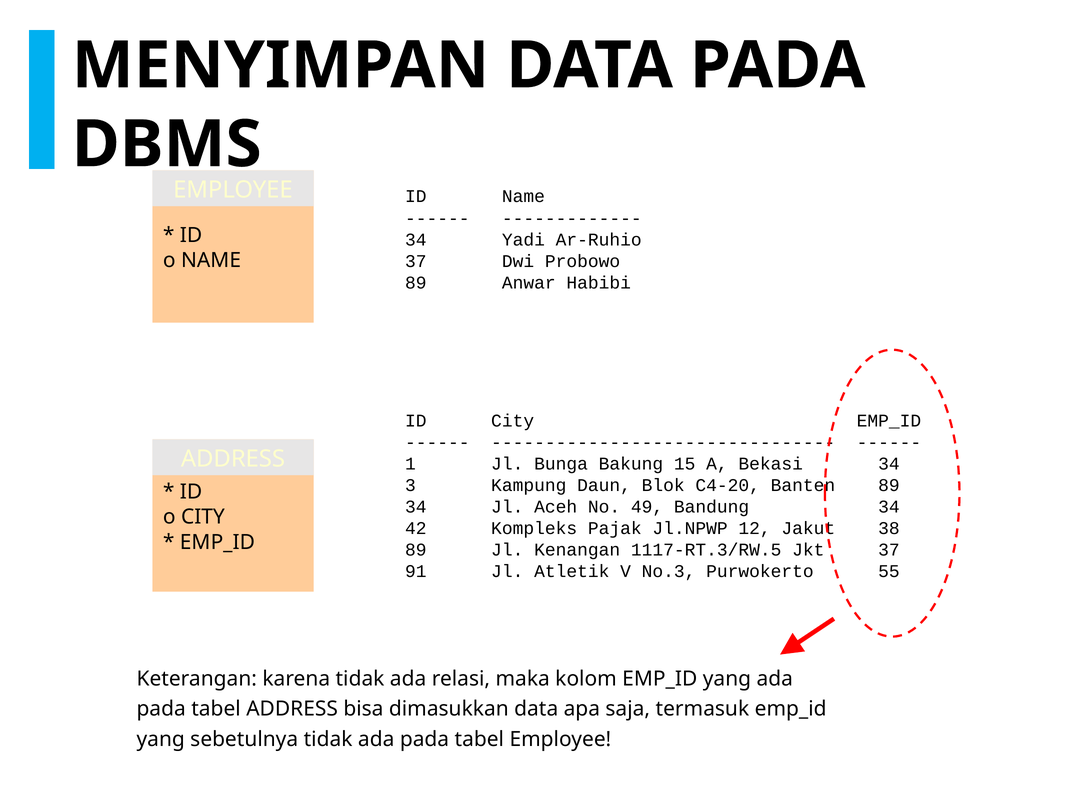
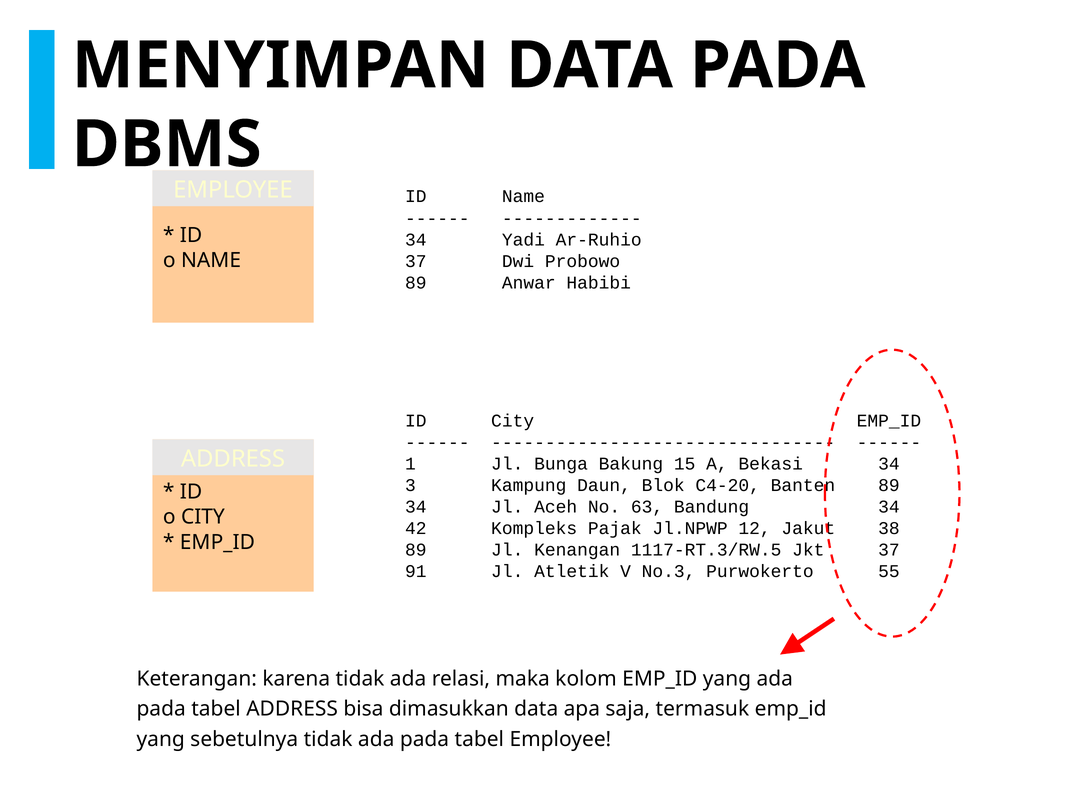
49: 49 -> 63
